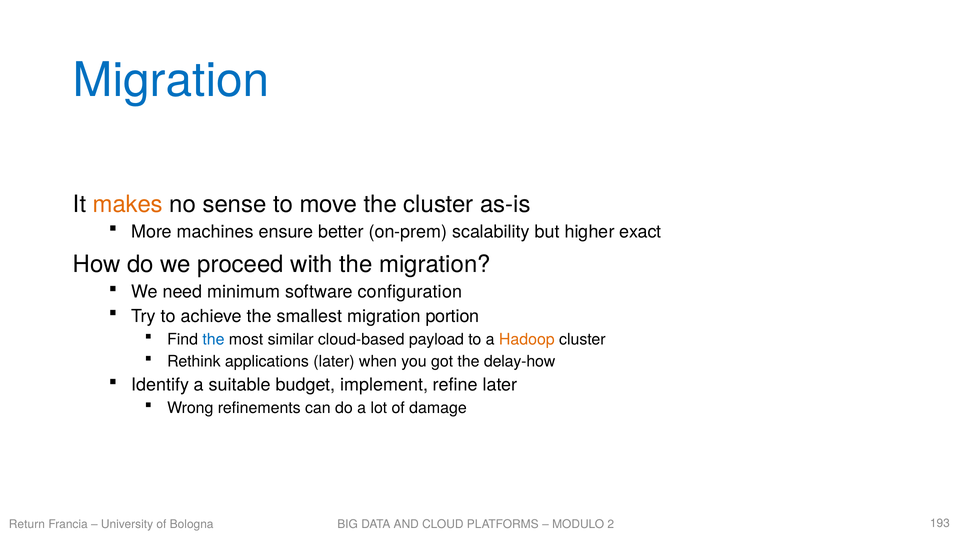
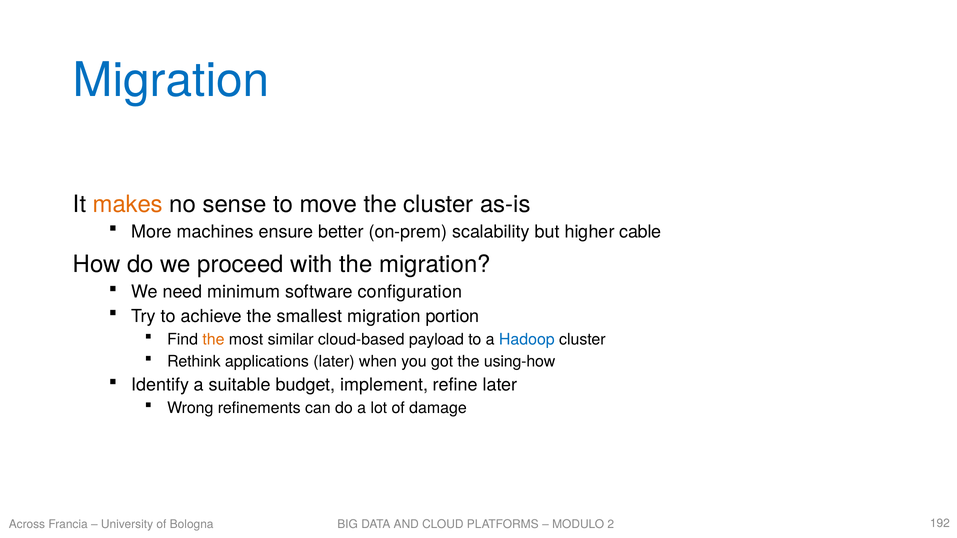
exact: exact -> cable
the at (213, 340) colour: blue -> orange
Hadoop colour: orange -> blue
delay-how: delay-how -> using-how
Return: Return -> Across
193: 193 -> 192
